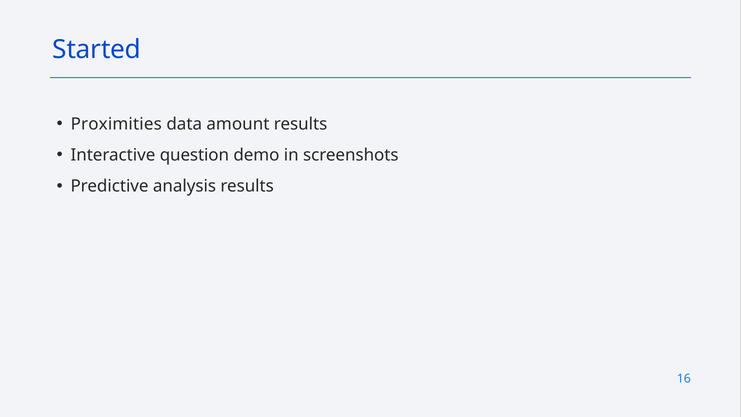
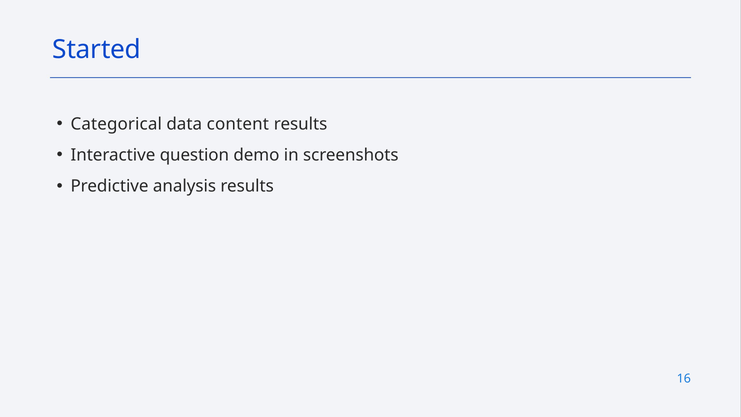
Proximities: Proximities -> Categorical
amount: amount -> content
